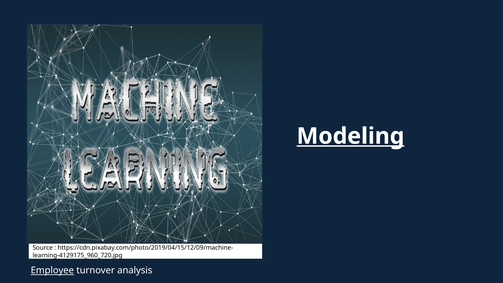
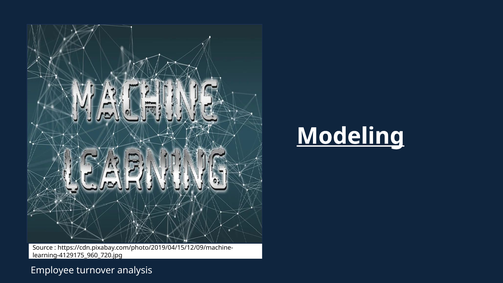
Employee underline: present -> none
